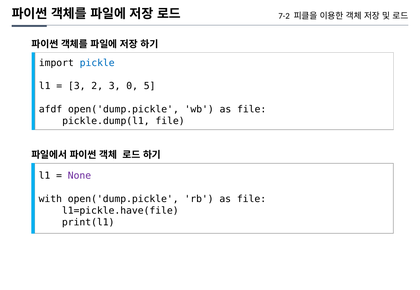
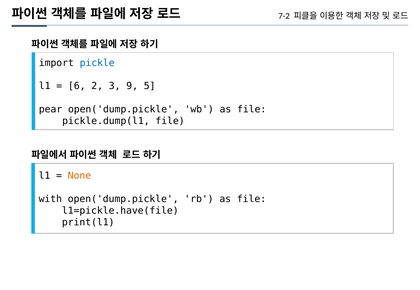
3 at (77, 86): 3 -> 6
0: 0 -> 9
afdf: afdf -> pear
None colour: purple -> orange
